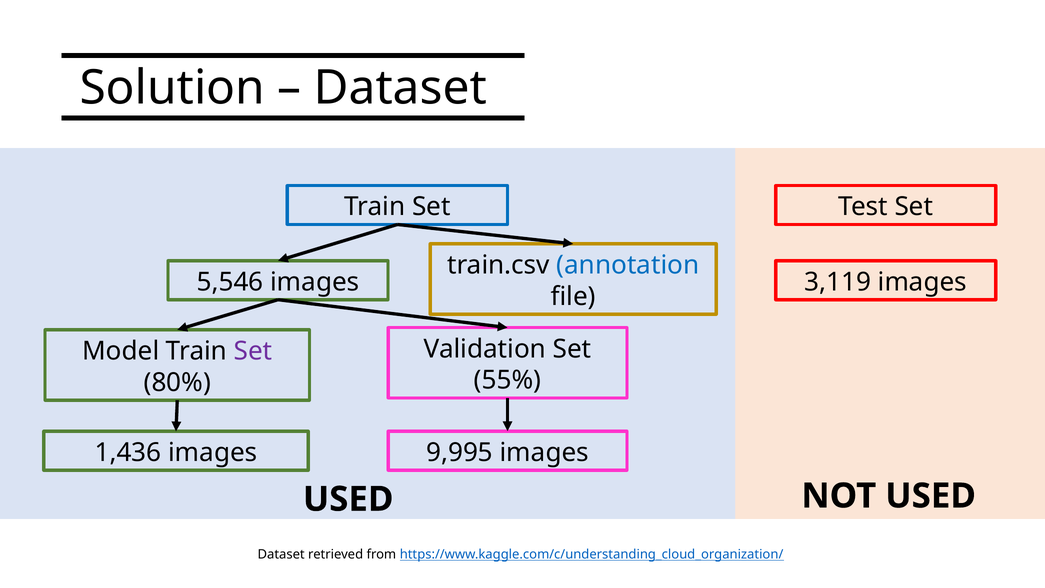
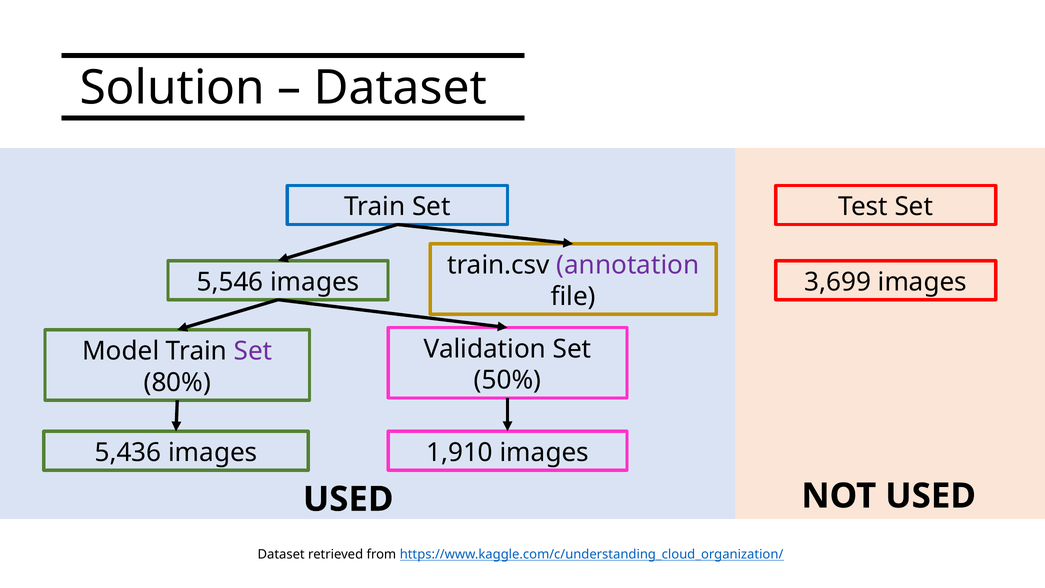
annotation colour: blue -> purple
3,119: 3,119 -> 3,699
55%: 55% -> 50%
9,995: 9,995 -> 1,910
1,436: 1,436 -> 5,436
